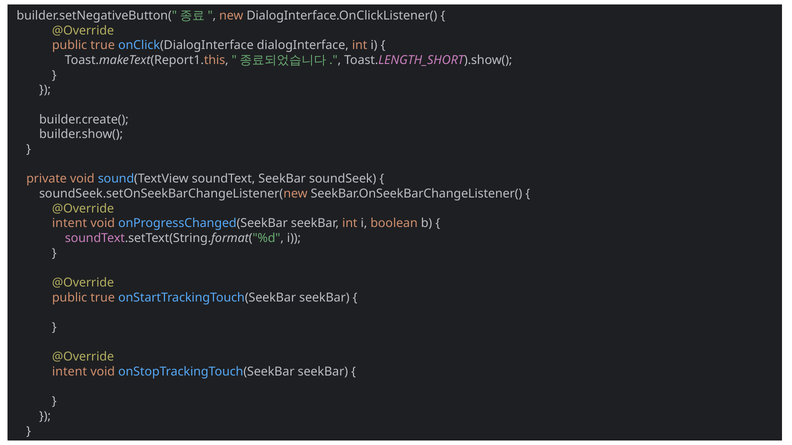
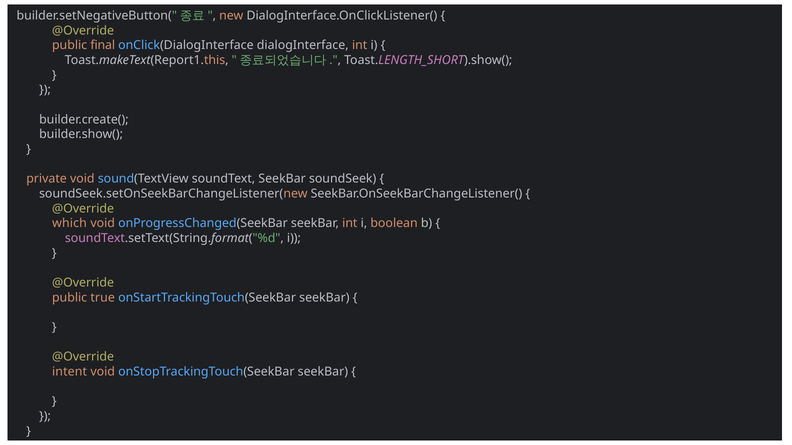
true at (103, 45): true -> final
intent at (70, 224): intent -> which
